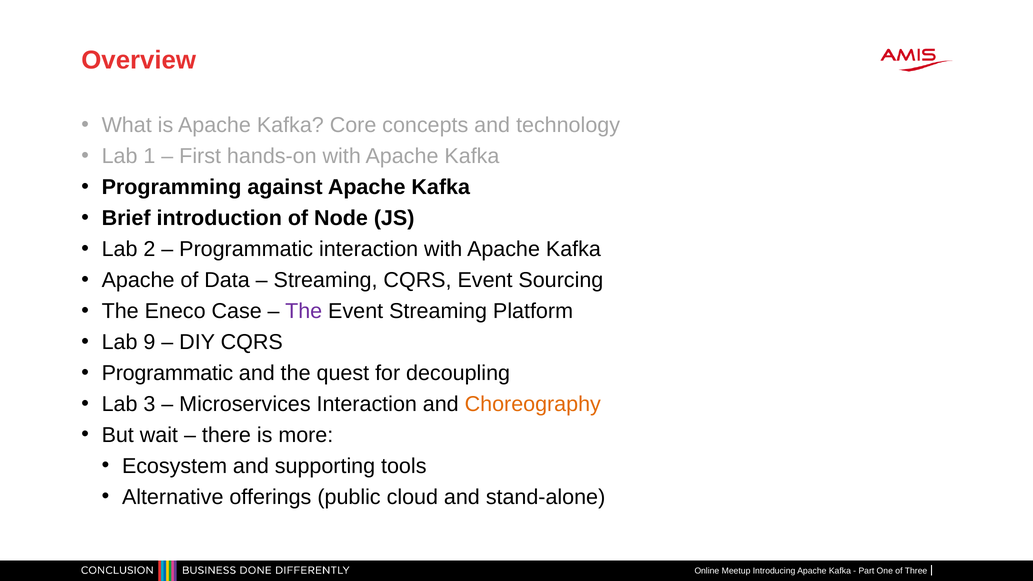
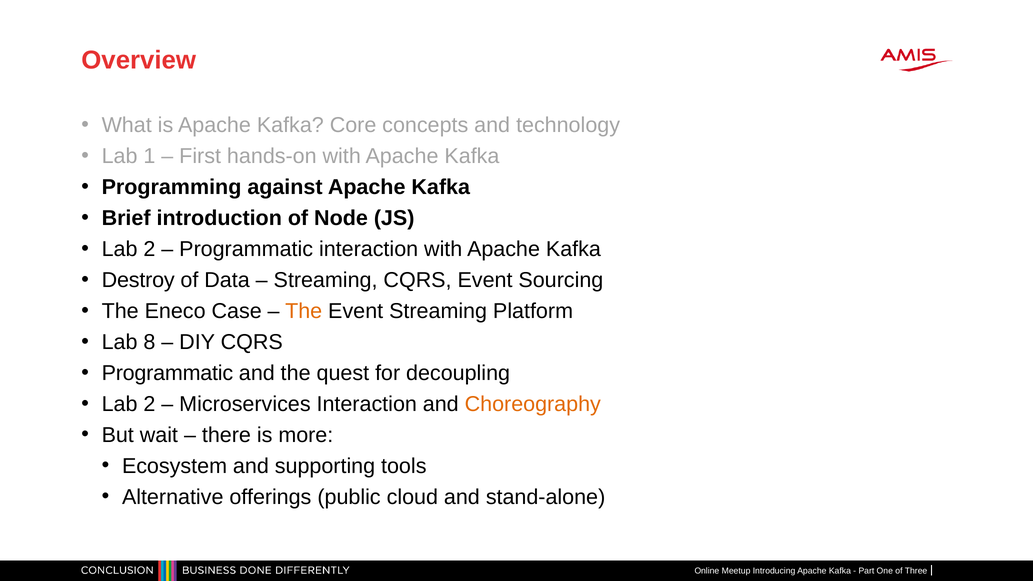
Apache at (138, 280): Apache -> Destroy
The at (304, 311) colour: purple -> orange
9: 9 -> 8
3 at (149, 404): 3 -> 2
